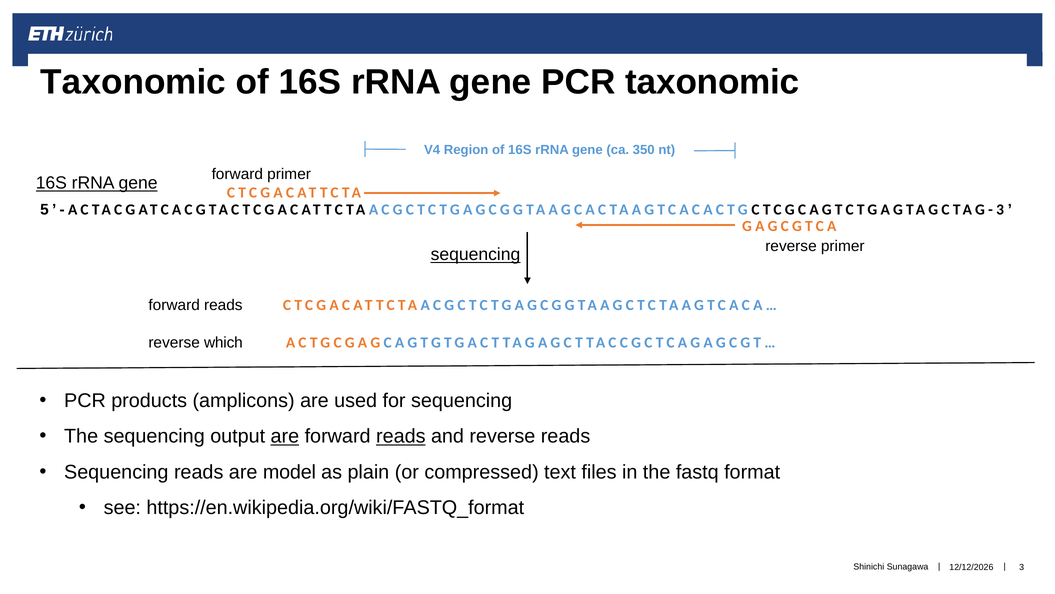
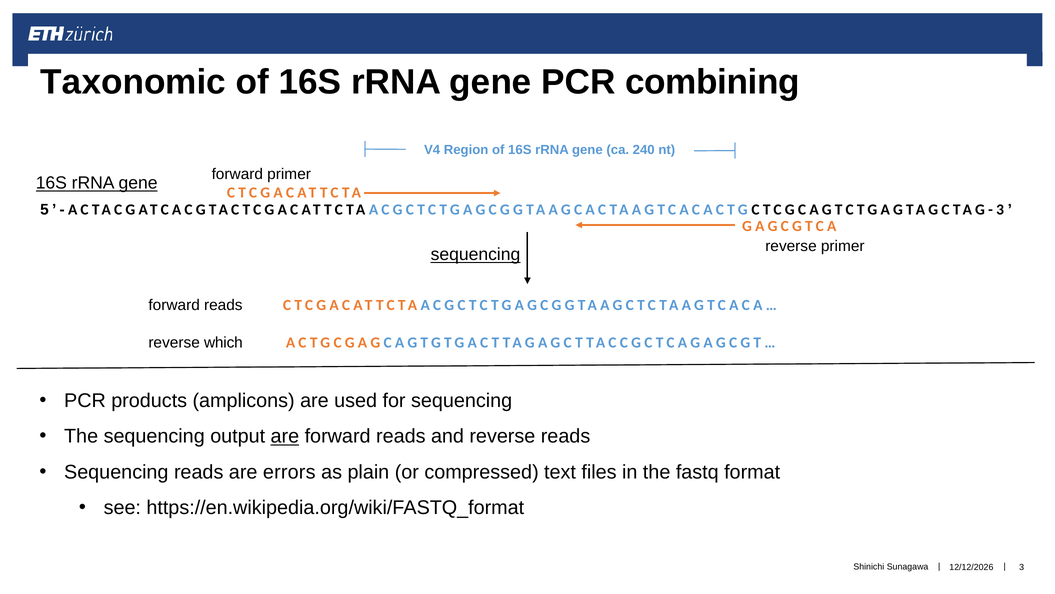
PCR taxonomic: taxonomic -> combining
350: 350 -> 240
reads at (401, 436) underline: present -> none
model: model -> errors
